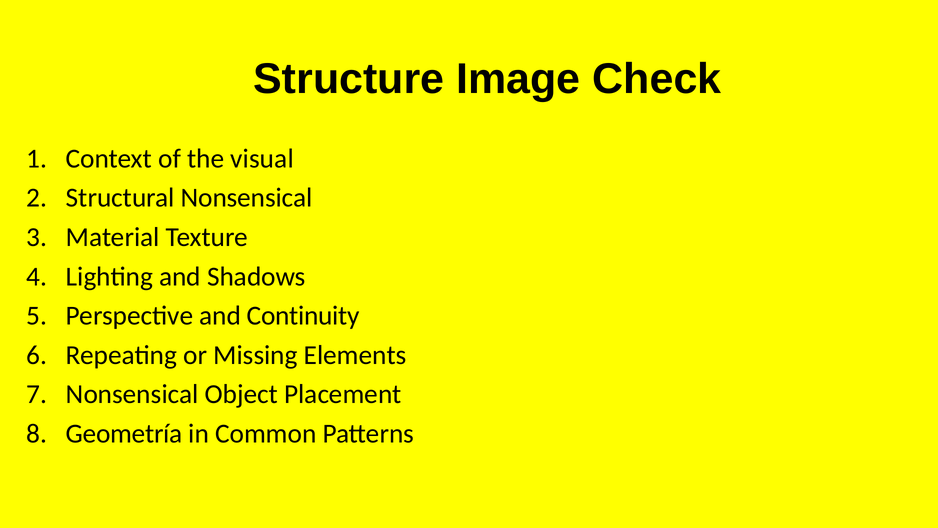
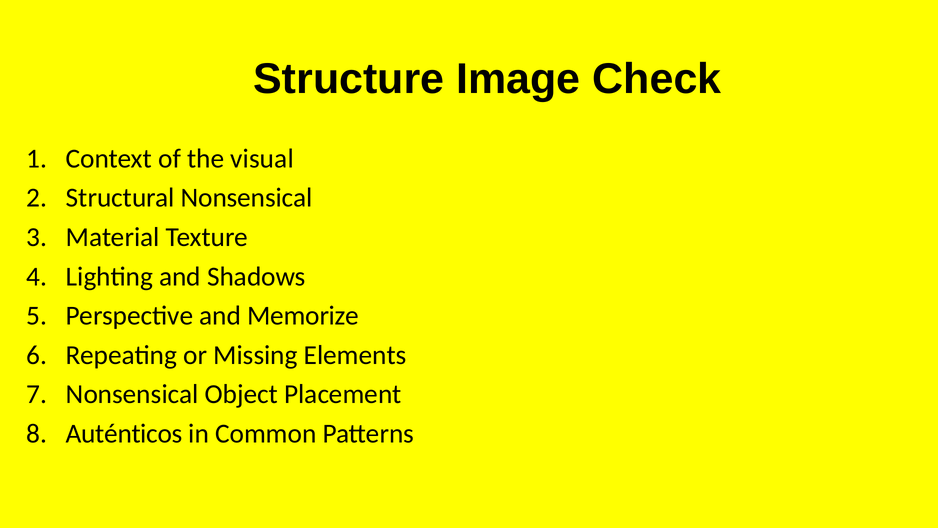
Continuity: Continuity -> Memorize
Geometría: Geometría -> Auténticos
